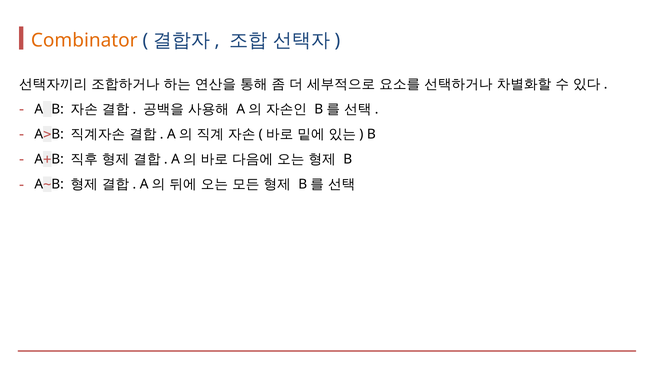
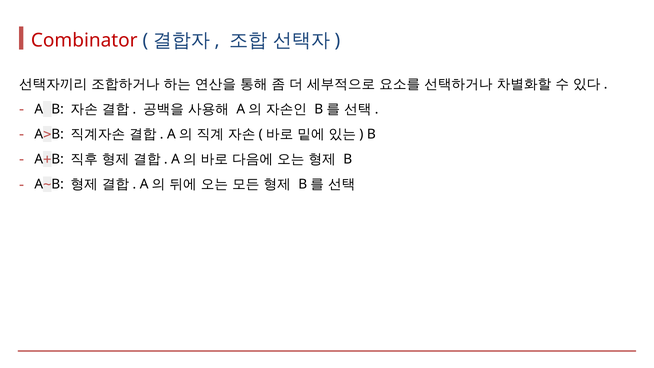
Combinator colour: orange -> red
